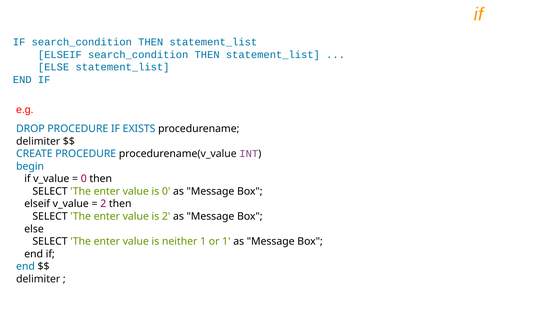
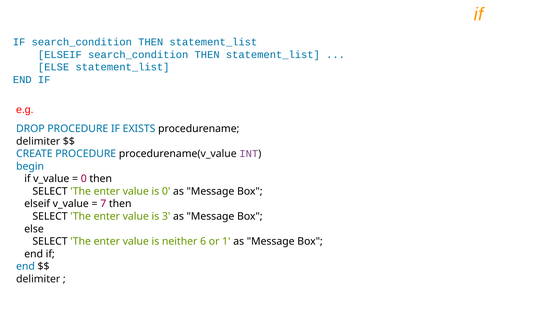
2 at (103, 204): 2 -> 7
is 2: 2 -> 3
neither 1: 1 -> 6
